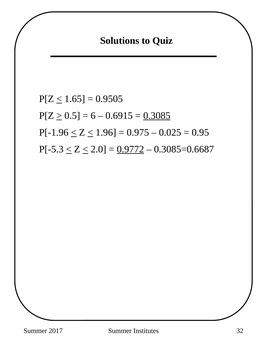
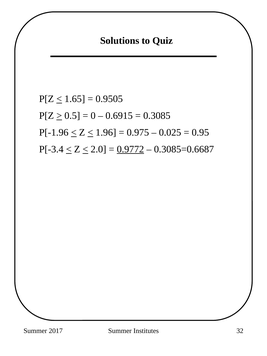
6: 6 -> 0
0.3085 underline: present -> none
P[-5.3: P[-5.3 -> P[-3.4
